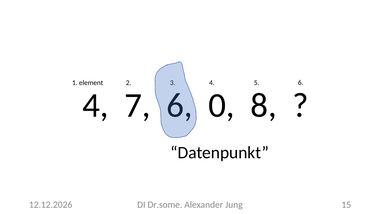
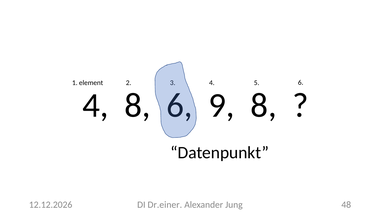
4 7: 7 -> 8
0: 0 -> 9
Dr.some: Dr.some -> Dr.einer
15: 15 -> 48
